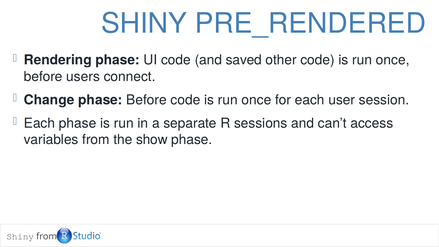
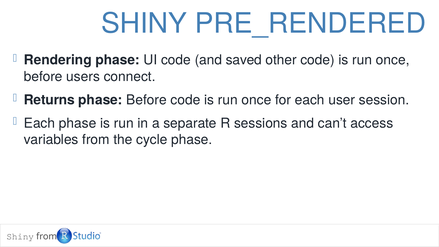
Change: Change -> Returns
show: show -> cycle
